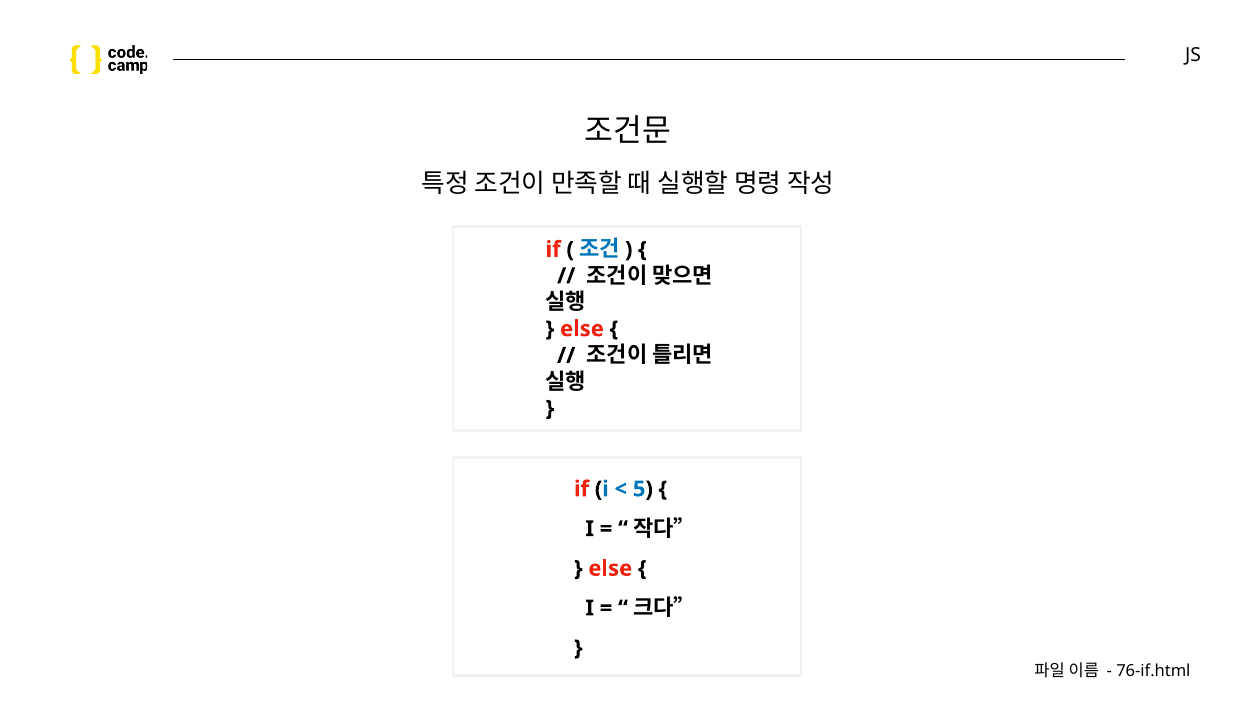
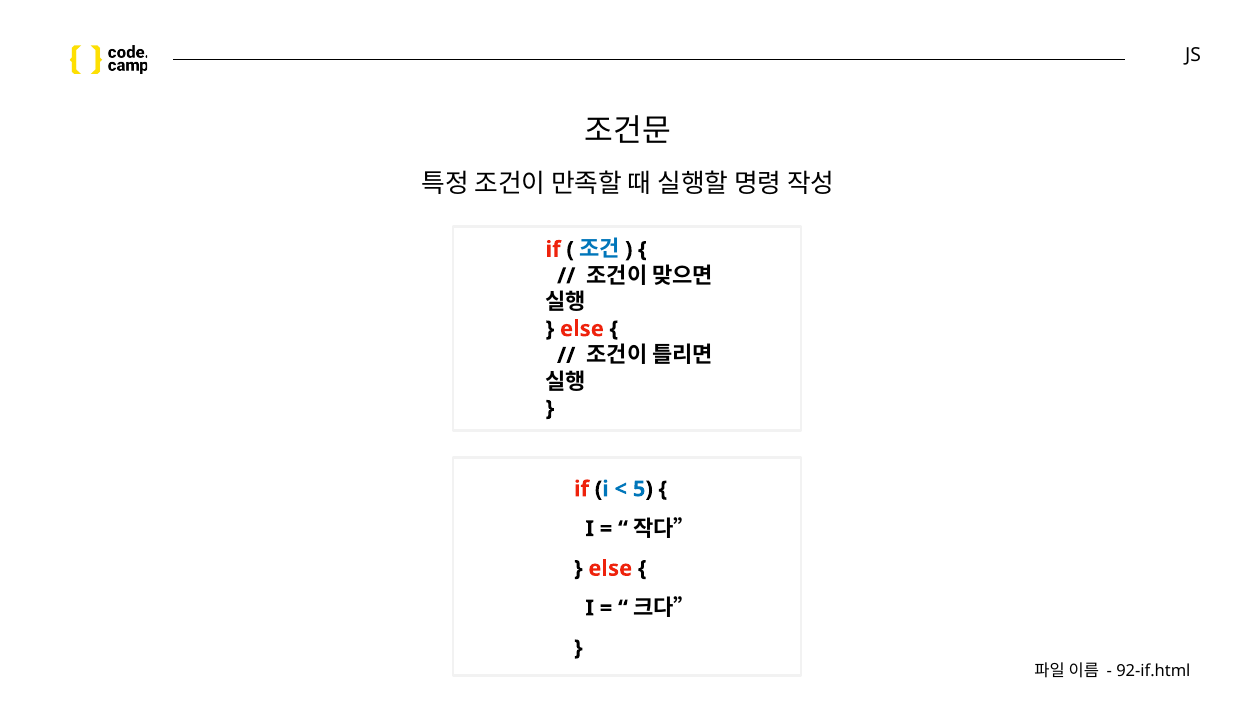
76-if.html: 76-if.html -> 92-if.html
